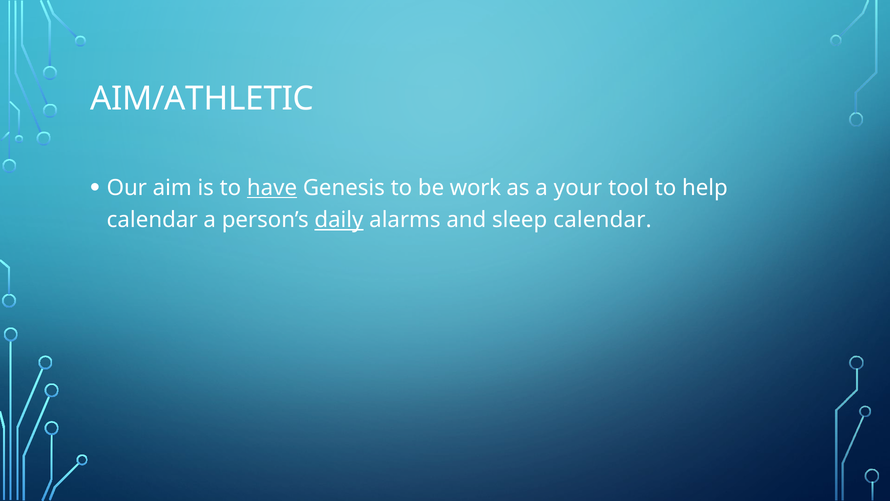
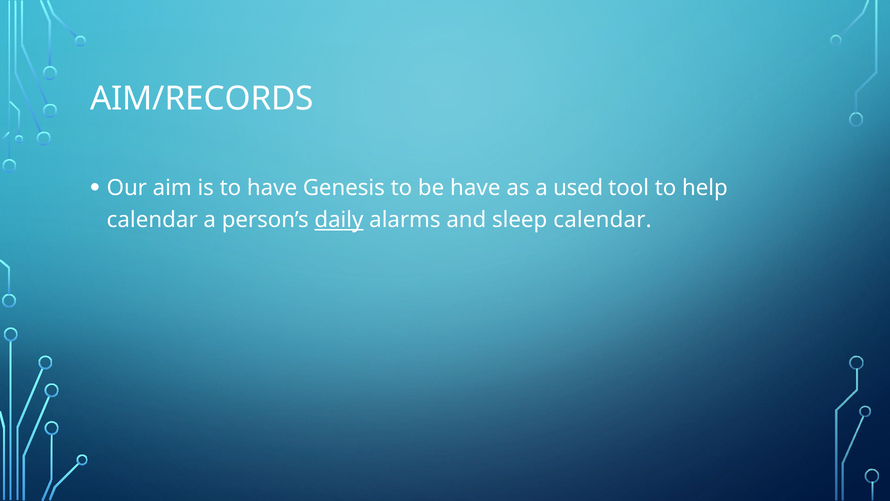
AIM/ATHLETIC: AIM/ATHLETIC -> AIM/RECORDS
have at (272, 188) underline: present -> none
be work: work -> have
your: your -> used
